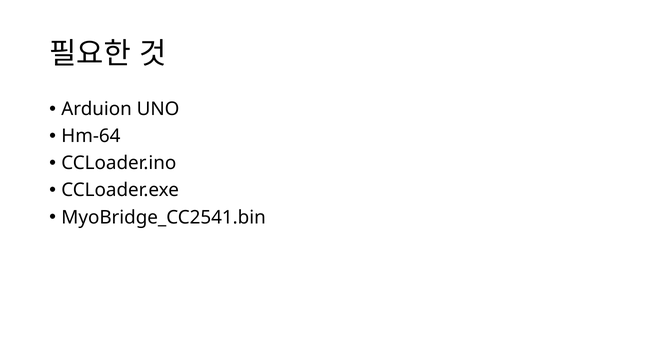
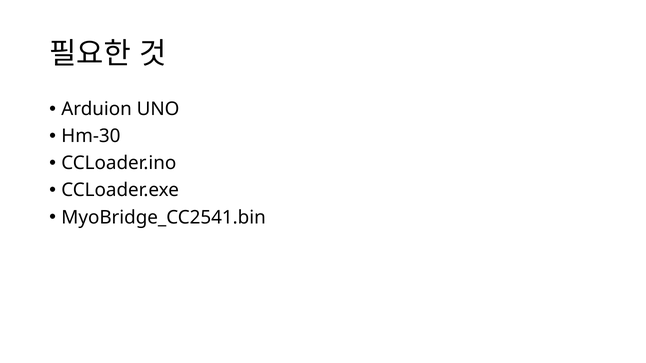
Hm-64: Hm-64 -> Hm-30
